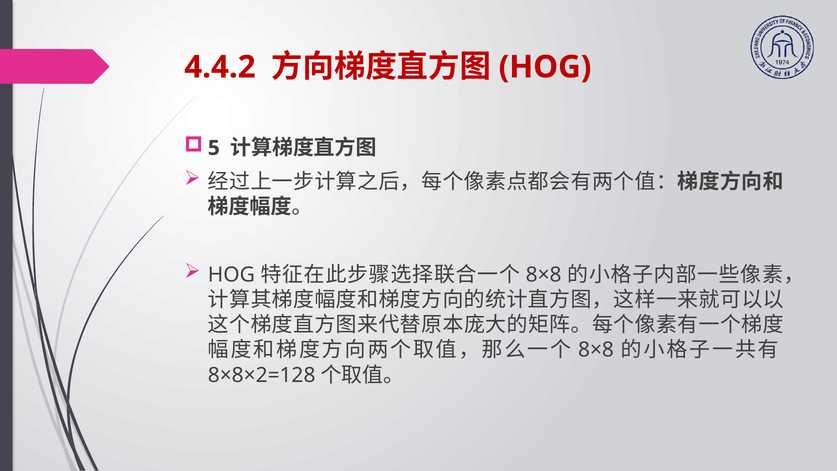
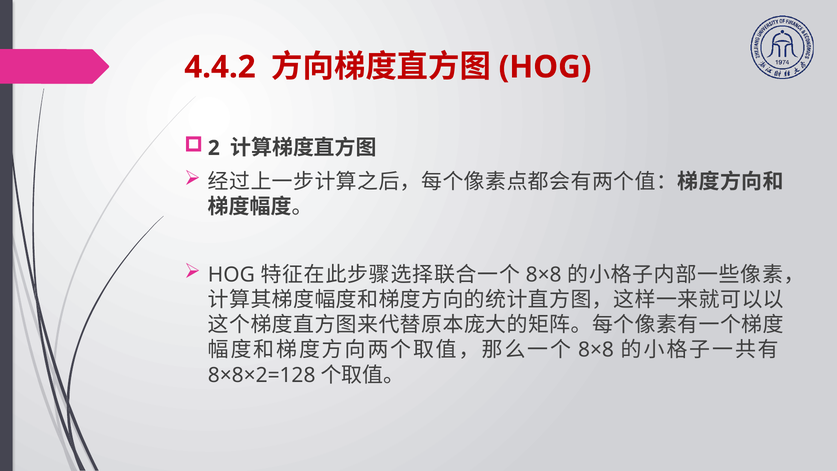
5: 5 -> 2
